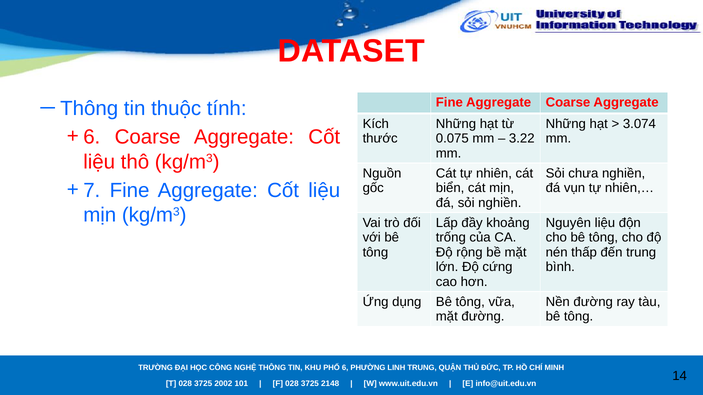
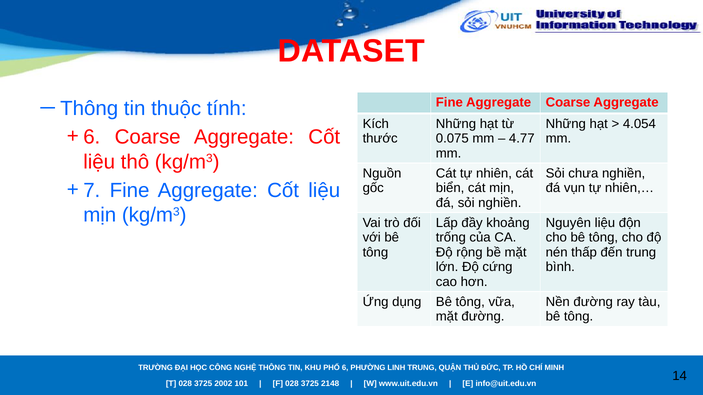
3.074: 3.074 -> 4.054
3.22: 3.22 -> 4.77
